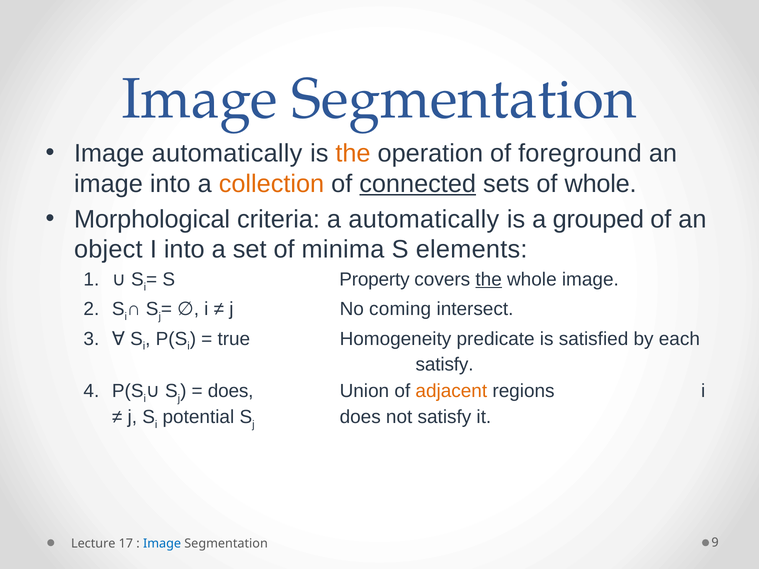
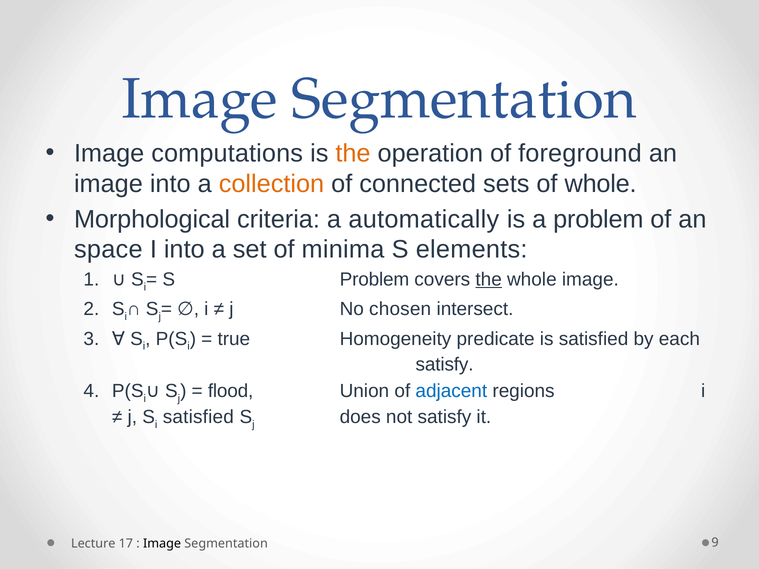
Image automatically: automatically -> computations
connected underline: present -> none
a grouped: grouped -> problem
object: object -> space
S Property: Property -> Problem
coming: coming -> chosen
does at (231, 391): does -> flood
adjacent colour: orange -> blue
i potential: potential -> satisfied
Image at (162, 544) colour: blue -> black
